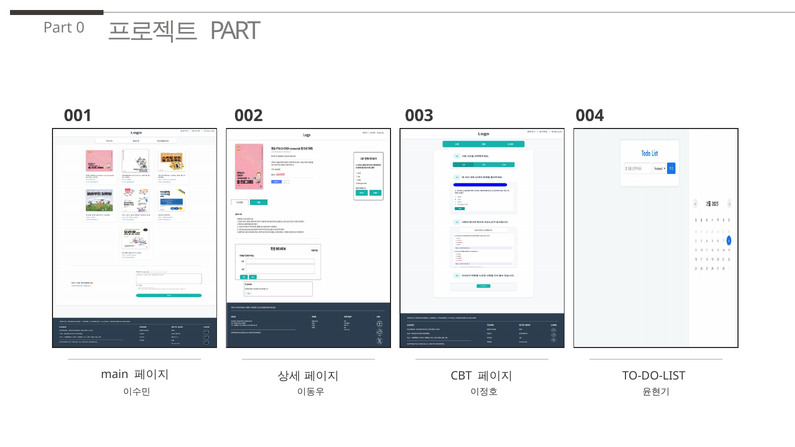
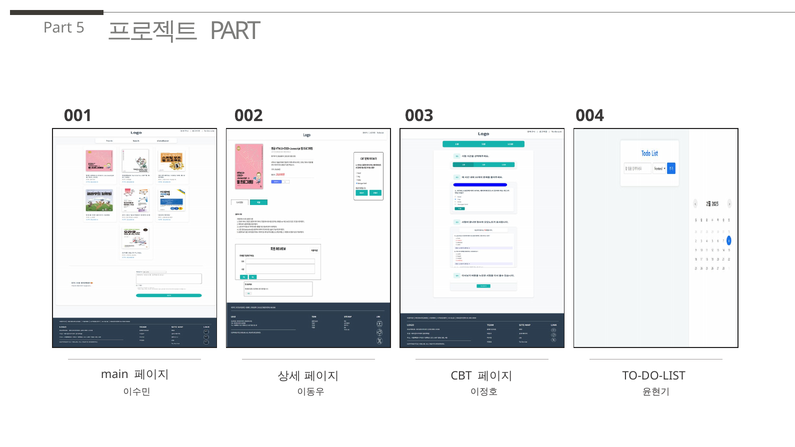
0: 0 -> 5
